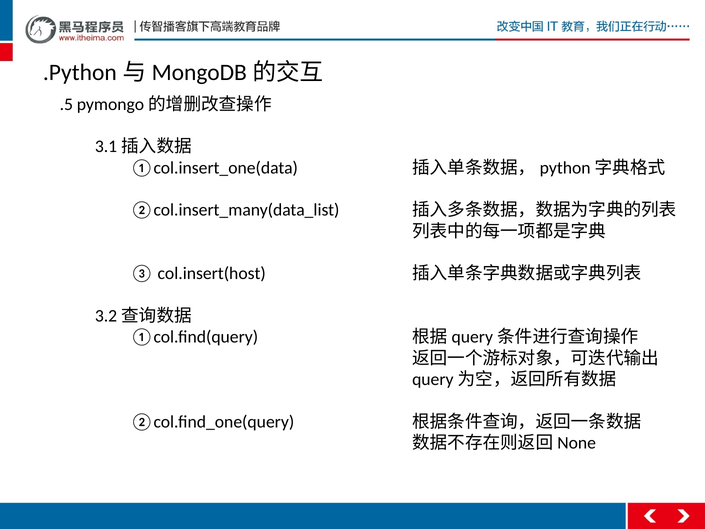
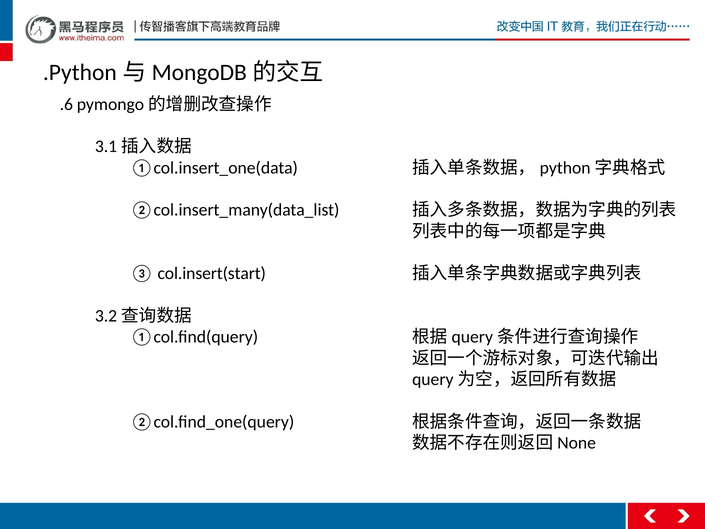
.5: .5 -> .6
col.insert(host: col.insert(host -> col.insert(start
